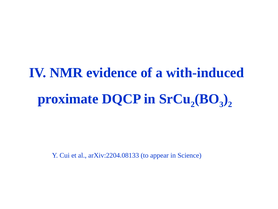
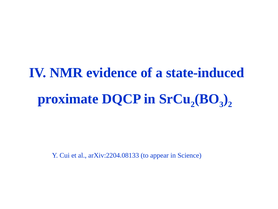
with-induced: with-induced -> state-induced
